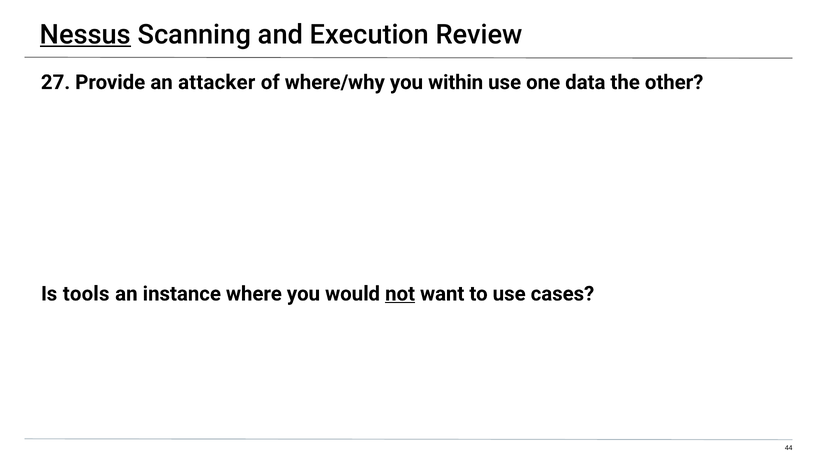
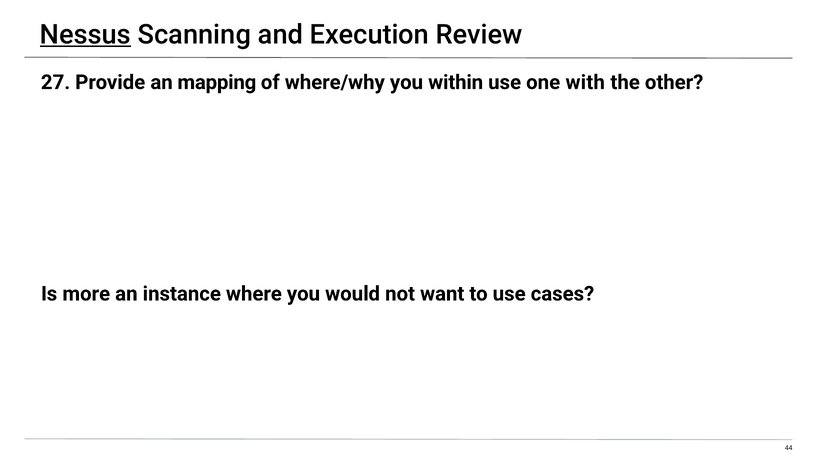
attacker: attacker -> mapping
data: data -> with
tools: tools -> more
not underline: present -> none
